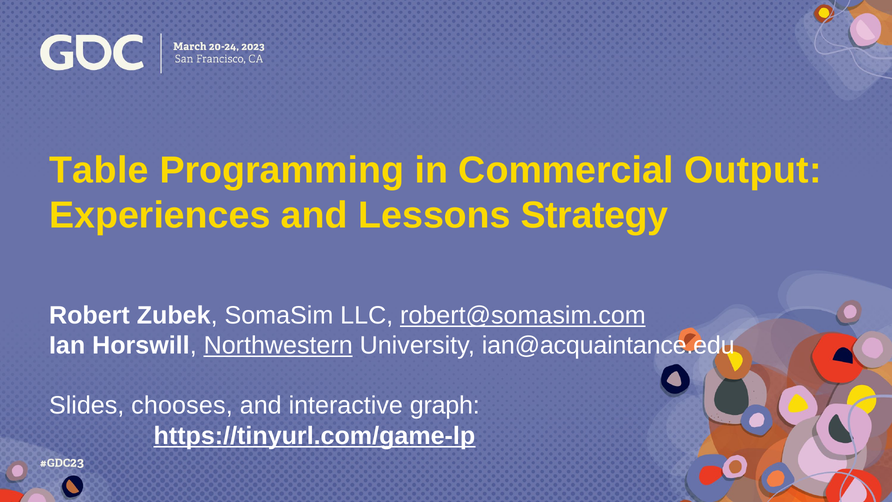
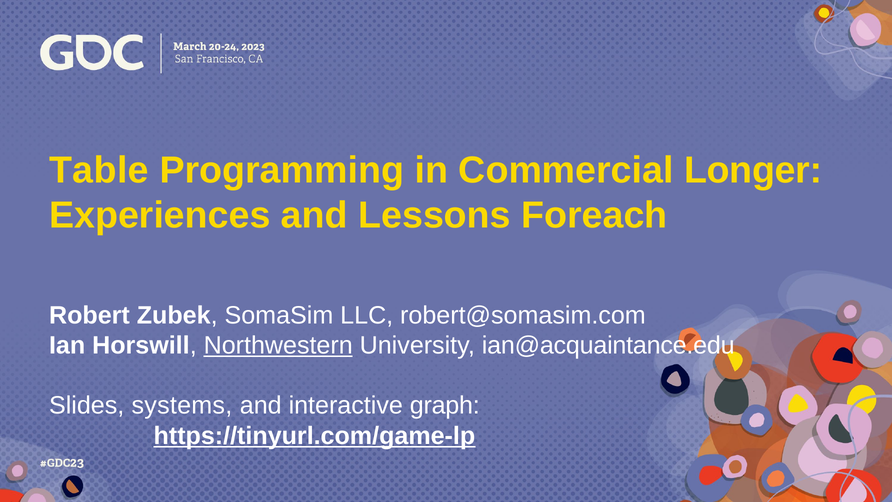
Output: Output -> Longer
Strategy: Strategy -> Foreach
robert@somasim.com underline: present -> none
chooses: chooses -> systems
